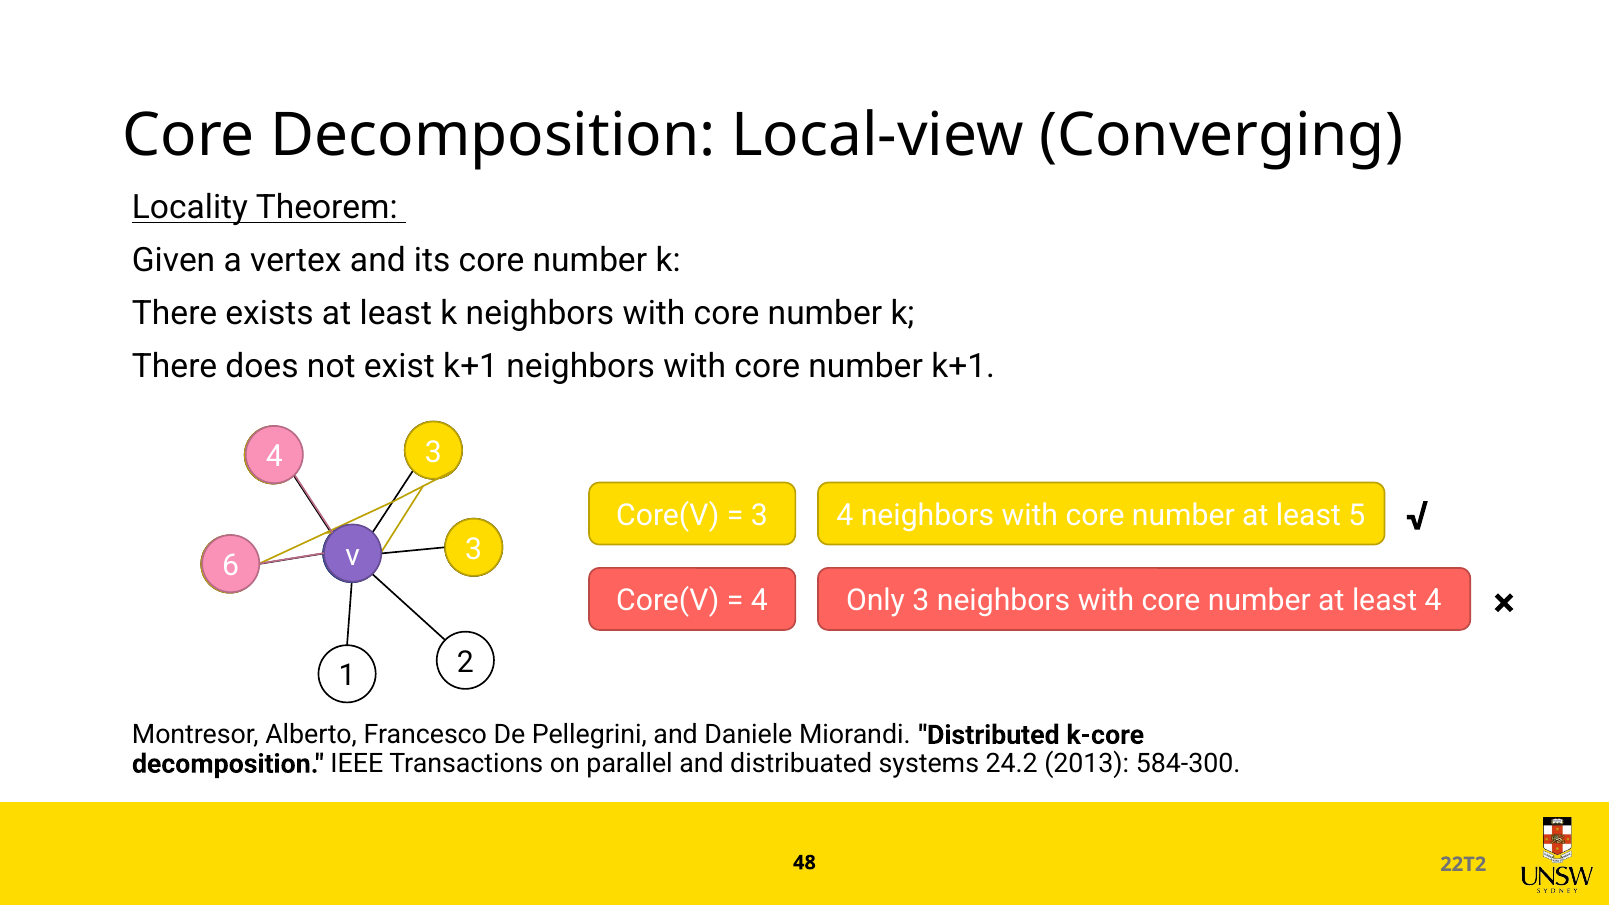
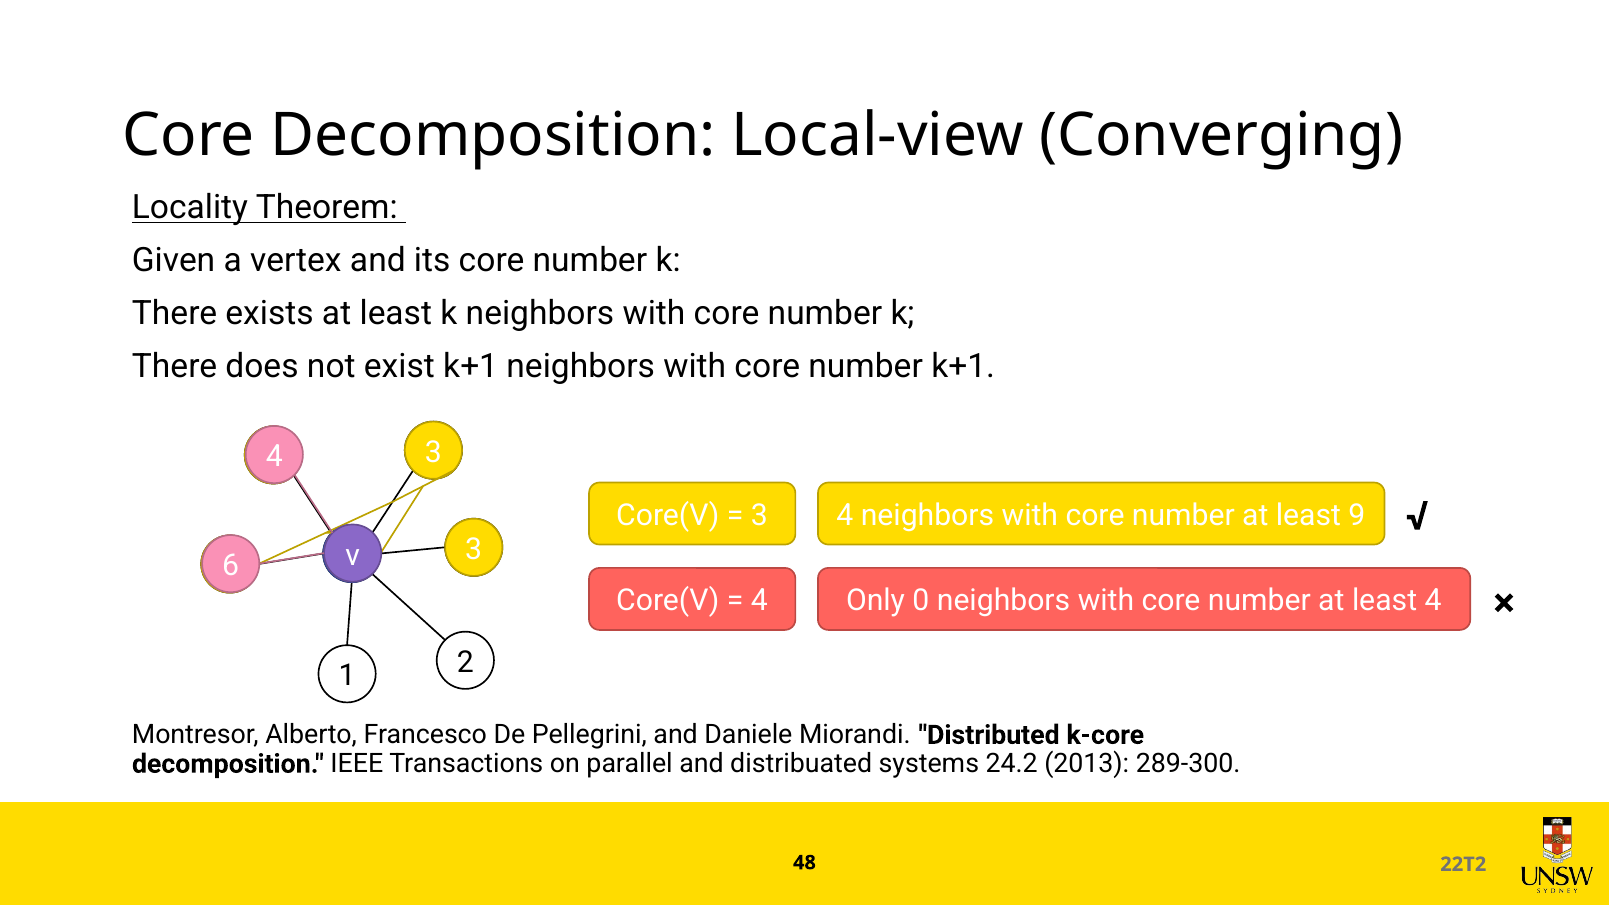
5: 5 -> 9
Only 3: 3 -> 0
584-300: 584-300 -> 289-300
